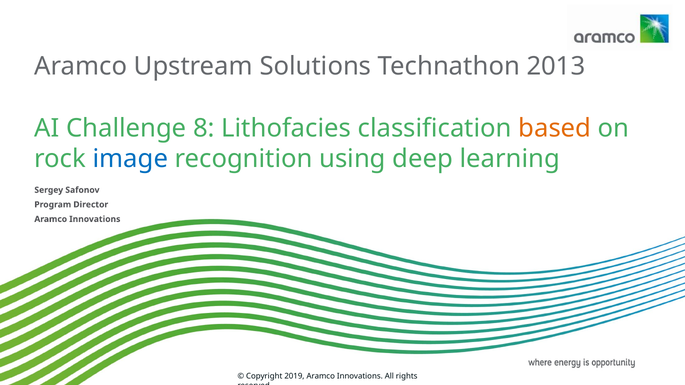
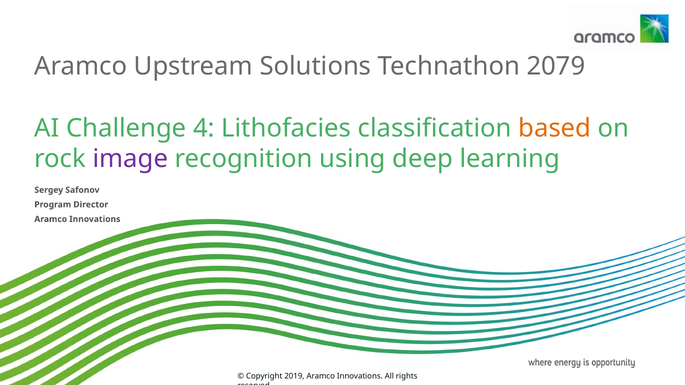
2013: 2013 -> 2079
8: 8 -> 4
image colour: blue -> purple
